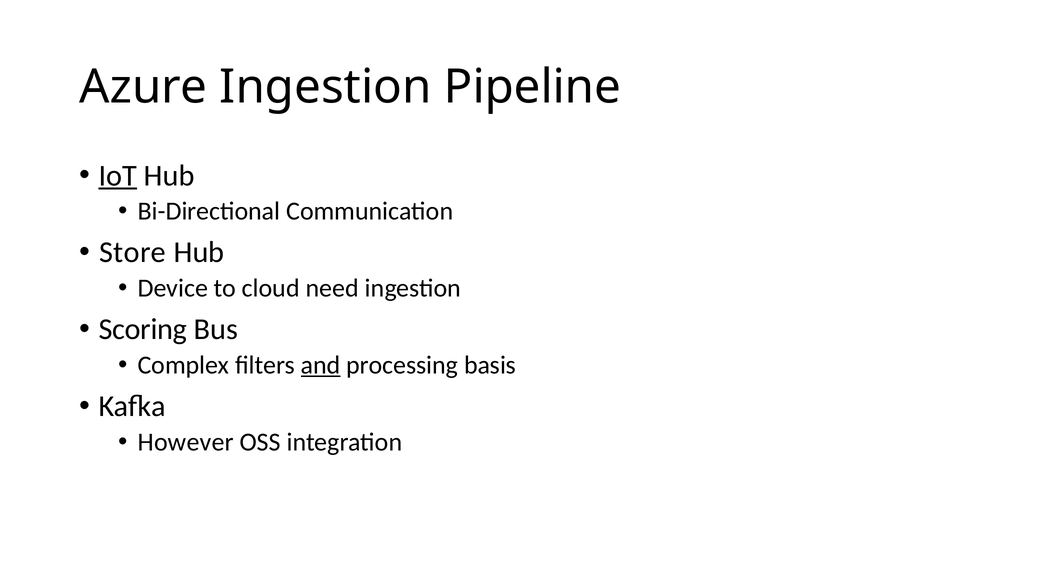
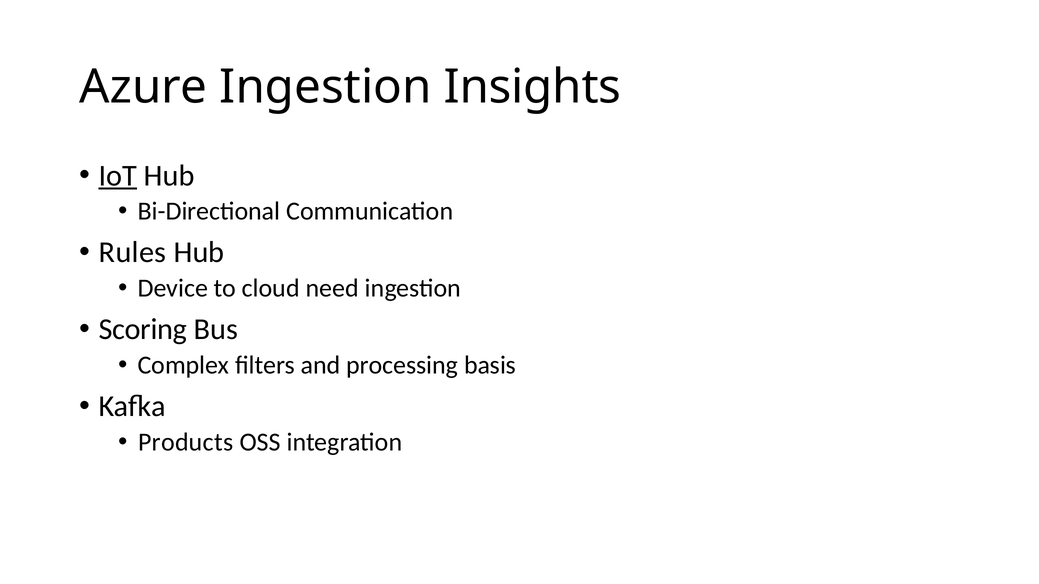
Pipeline: Pipeline -> Insights
Store: Store -> Rules
and underline: present -> none
However: However -> Products
